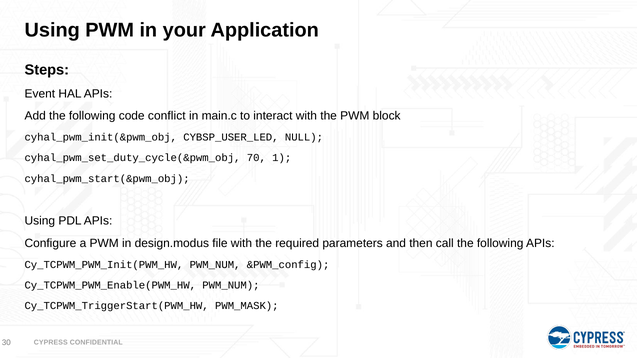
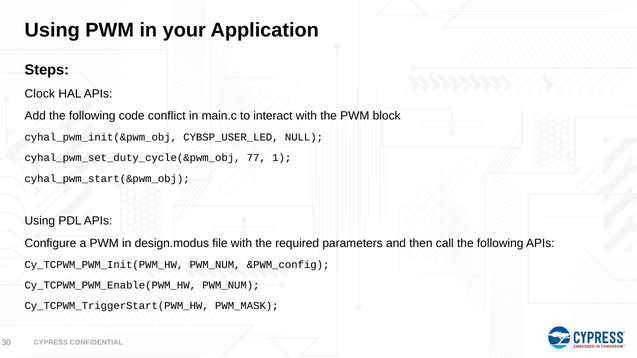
Event: Event -> Clock
70: 70 -> 77
